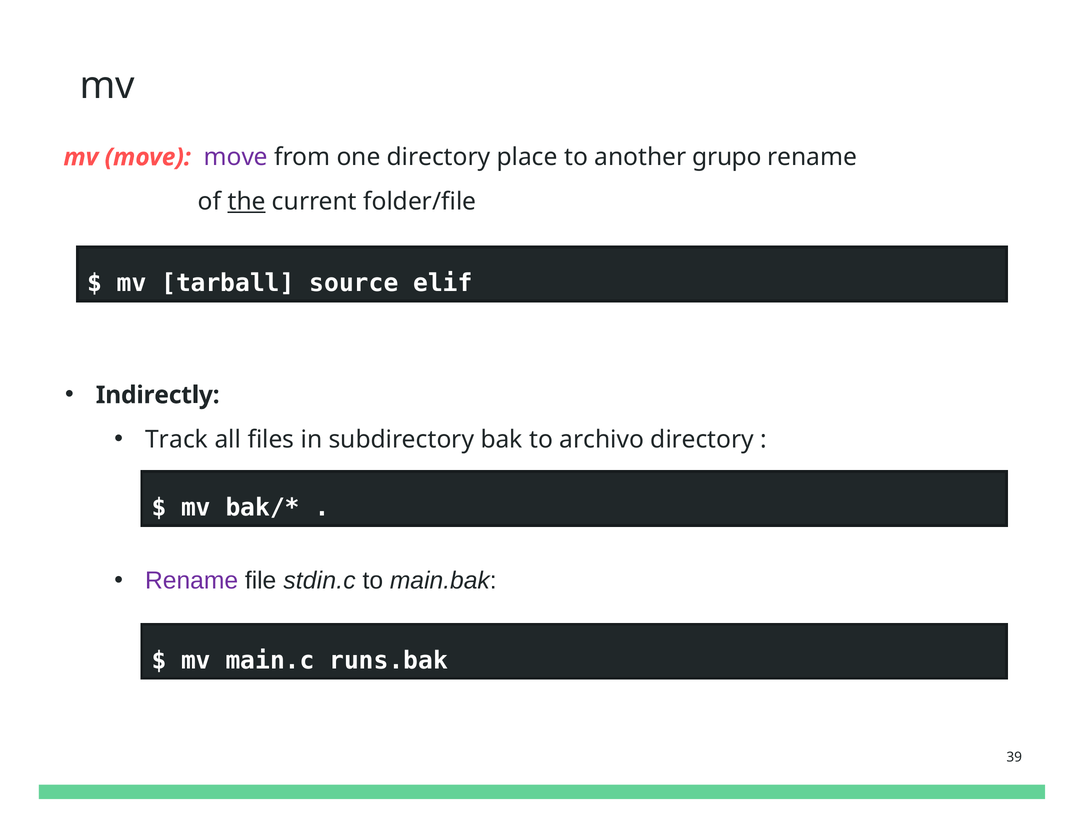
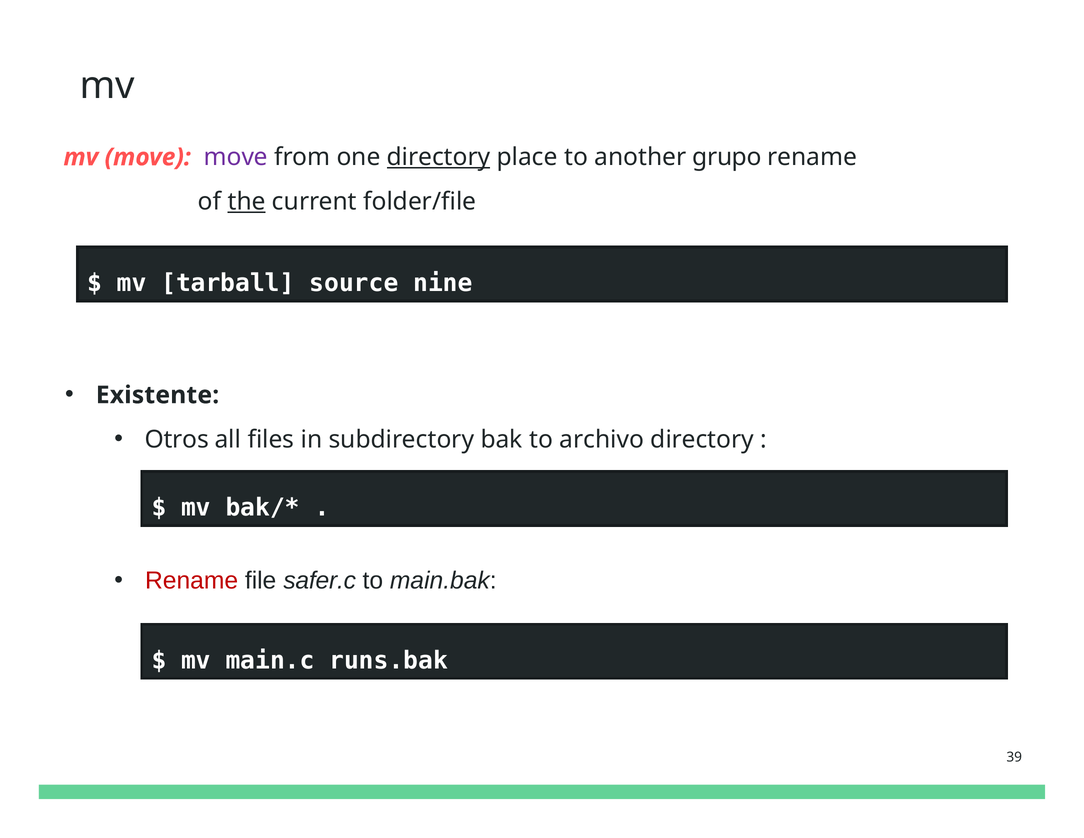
directory at (439, 157) underline: none -> present
elif: elif -> nine
Indirectly: Indirectly -> Existente
Track: Track -> Otros
Rename at (192, 581) colour: purple -> red
stdin.c: stdin.c -> safer.c
